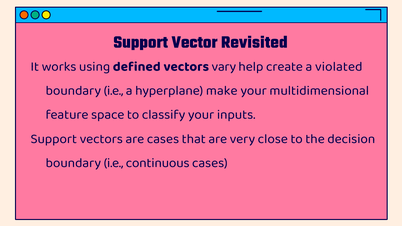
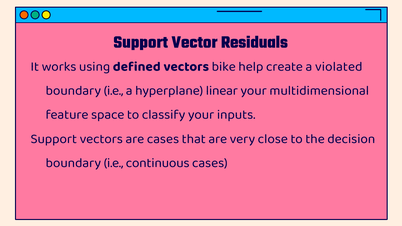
Revisited: Revisited -> Residuals
vary: vary -> bike
make: make -> linear
